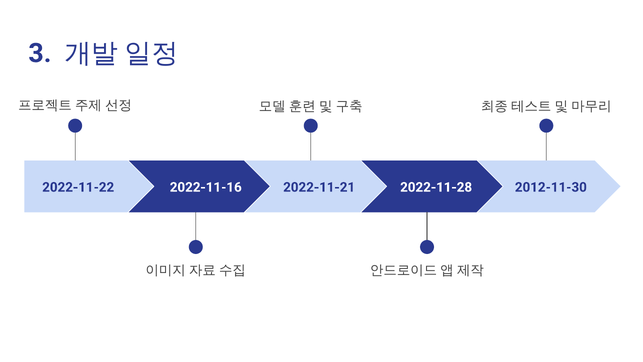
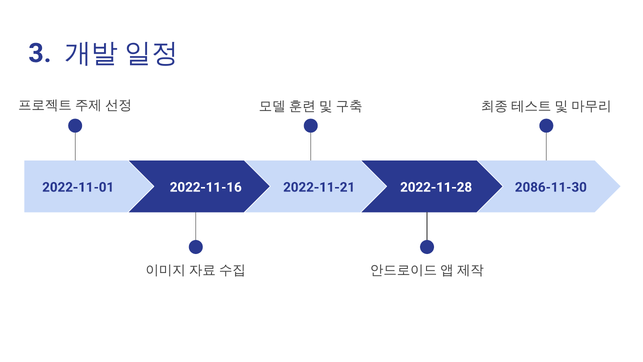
2022-11-22: 2022-11-22 -> 2022-11-01
2012-11-30: 2012-11-30 -> 2086-11-30
